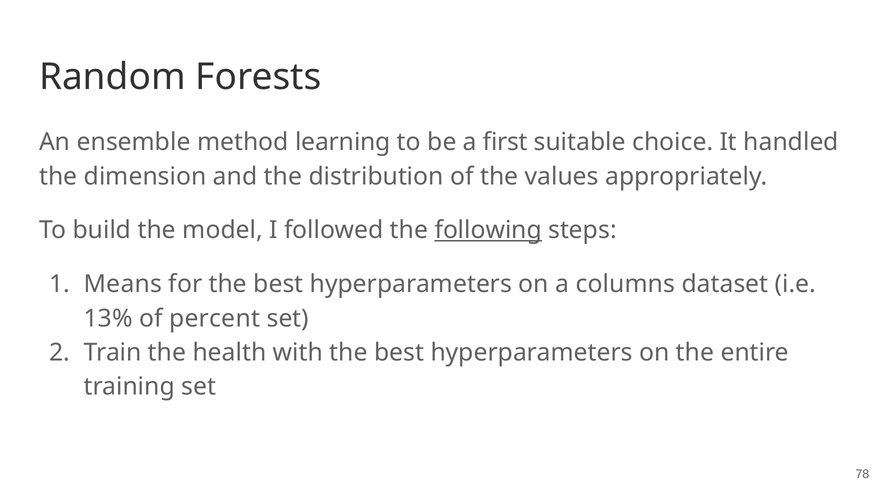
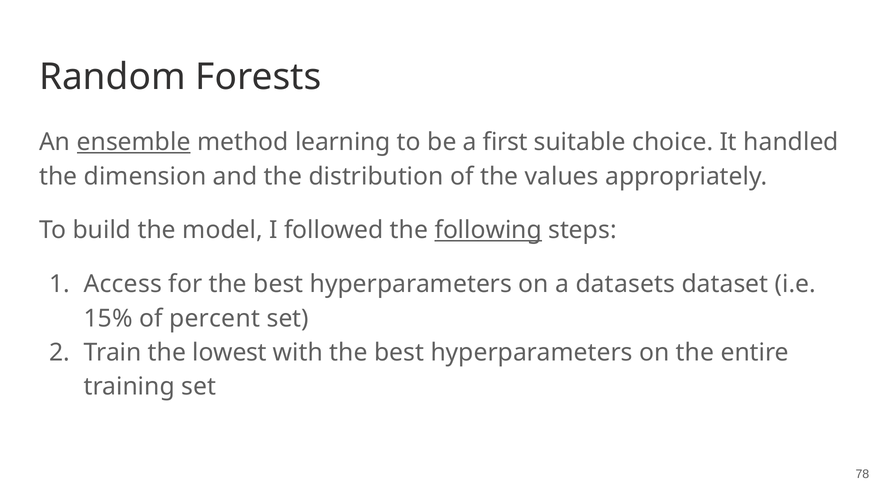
ensemble underline: none -> present
Means: Means -> Access
columns: columns -> datasets
13%: 13% -> 15%
health: health -> lowest
